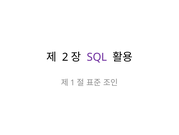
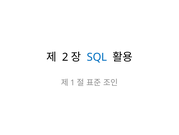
SQL colour: purple -> blue
